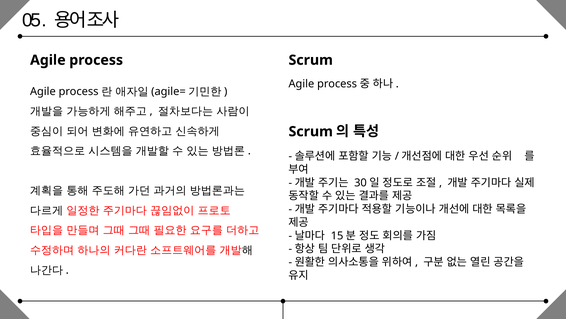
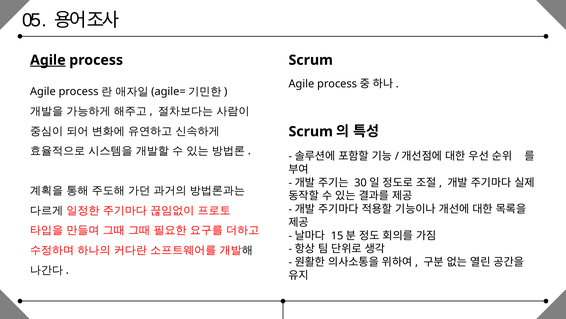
Agile at (48, 60) underline: none -> present
